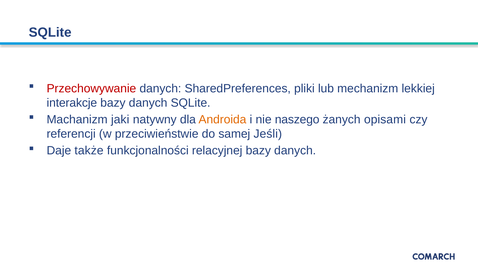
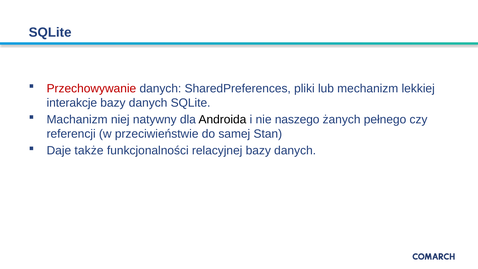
jaki: jaki -> niej
Androida colour: orange -> black
opisami: opisami -> pełnego
Jeśli: Jeśli -> Stan
